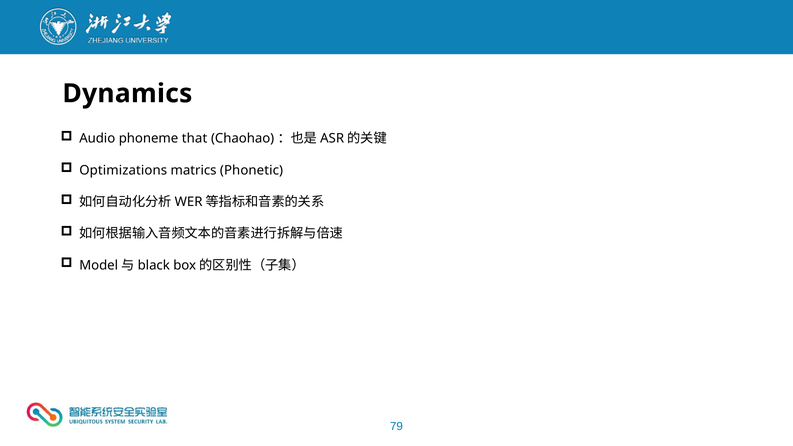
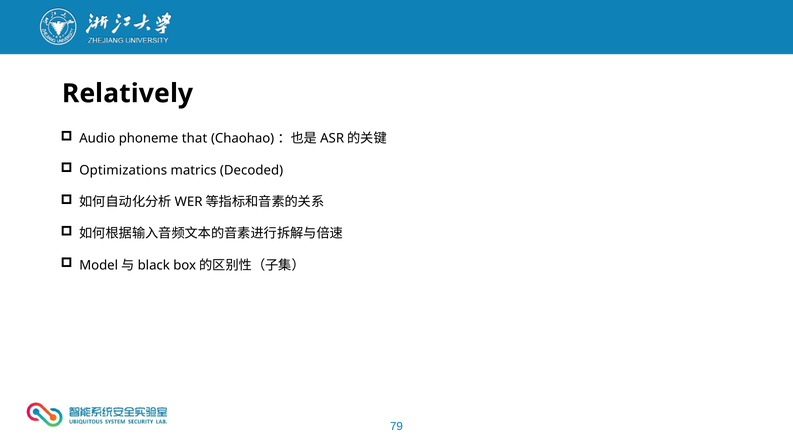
Dynamics: Dynamics -> Relatively
Phonetic: Phonetic -> Decoded
